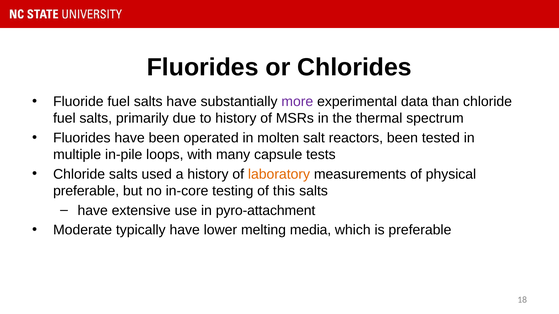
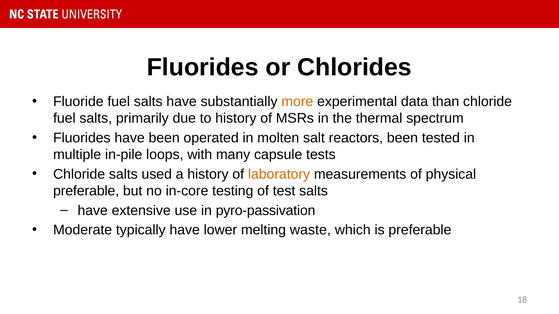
more colour: purple -> orange
this: this -> test
pyro-attachment: pyro-attachment -> pyro-passivation
media: media -> waste
